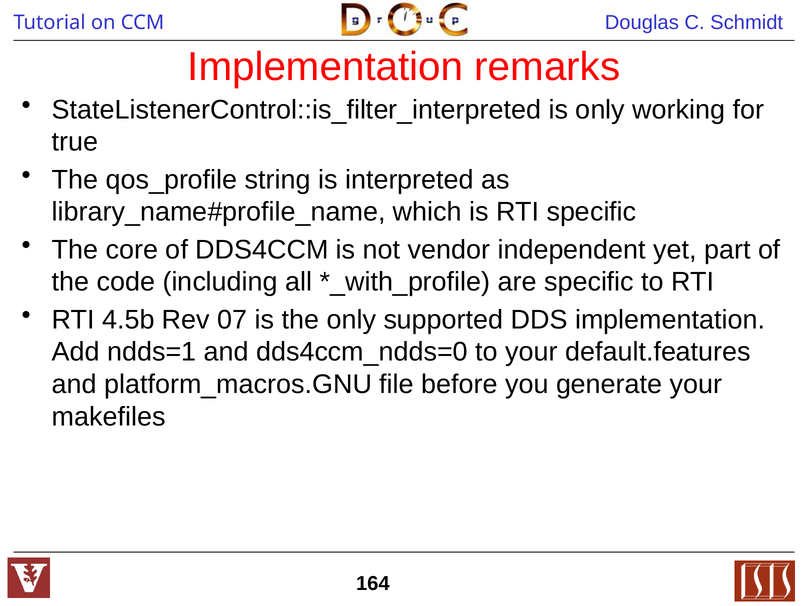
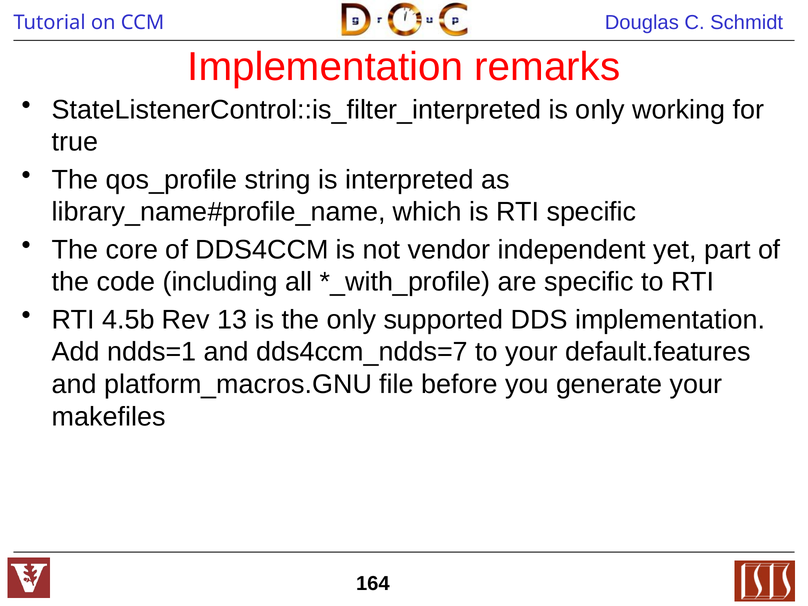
07: 07 -> 13
dds4ccm_ndds=0: dds4ccm_ndds=0 -> dds4ccm_ndds=7
